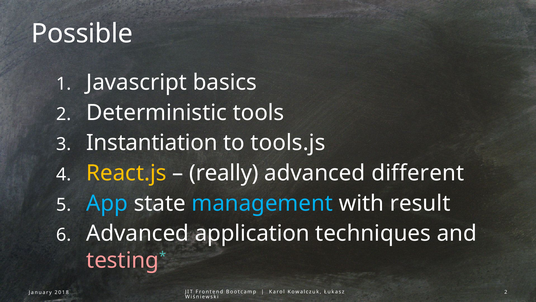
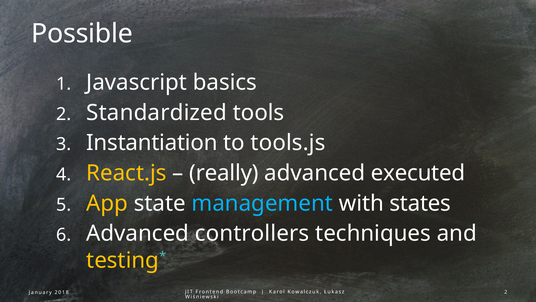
Deterministic: Deterministic -> Standardized
different: different -> executed
App colour: light blue -> yellow
result: result -> states
application: application -> controllers
testing colour: pink -> yellow
